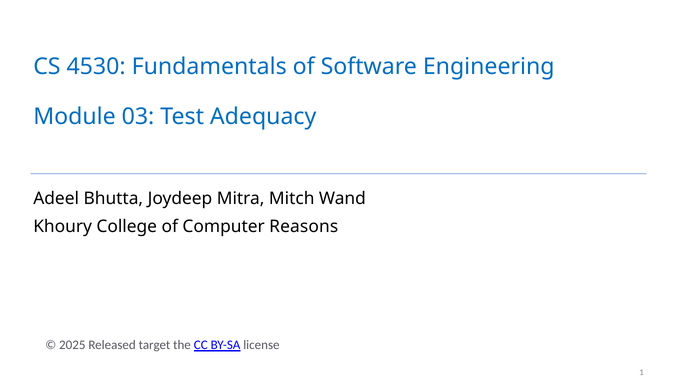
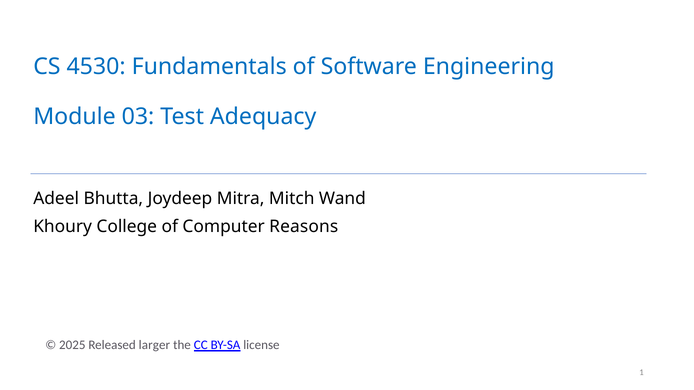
target: target -> larger
